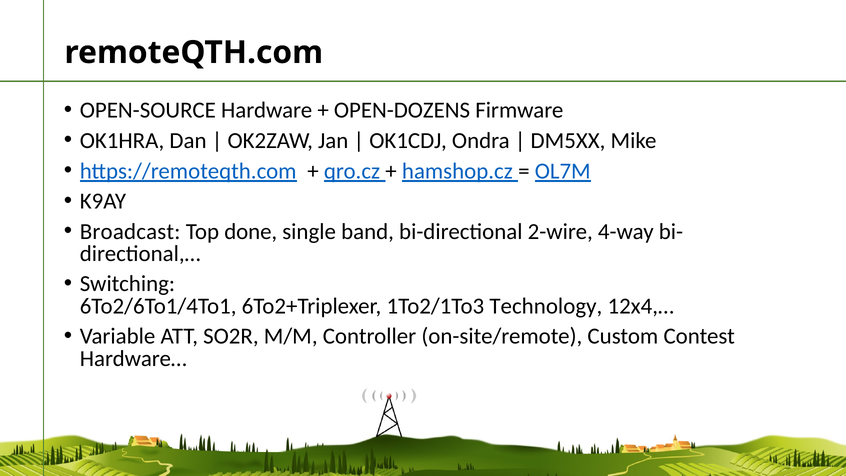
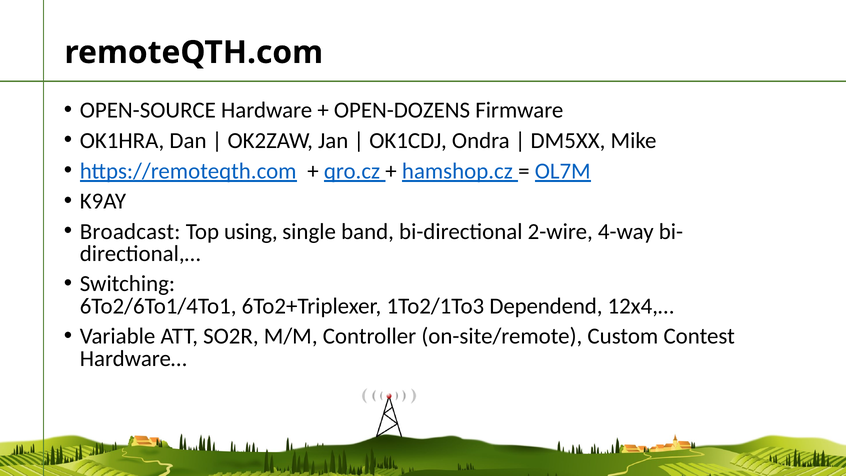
done: done -> using
Technology: Technology -> Dependend
